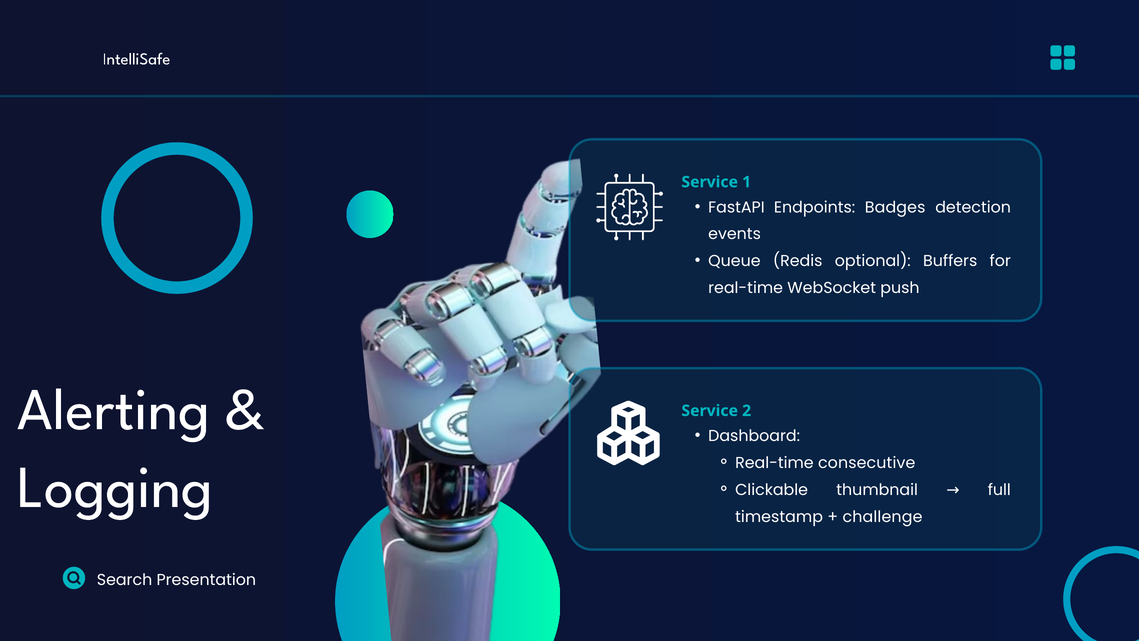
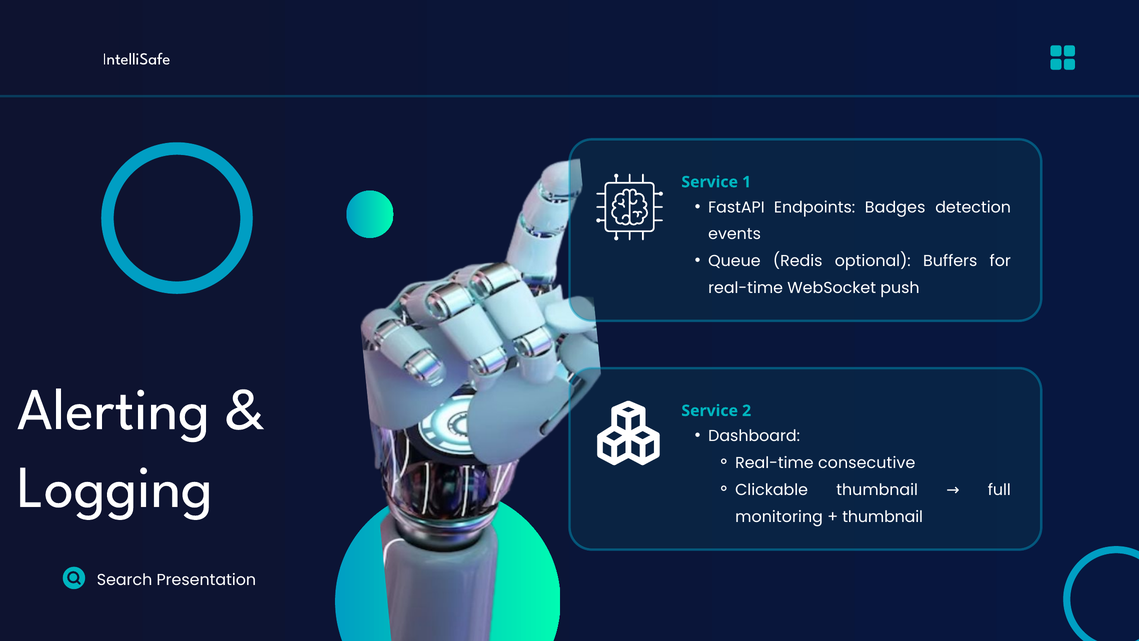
timestamp: timestamp -> monitoring
challenge at (882, 517): challenge -> thumbnail
